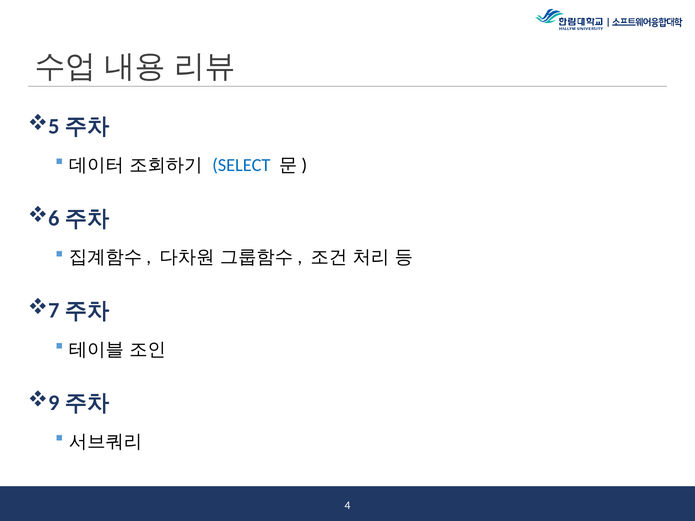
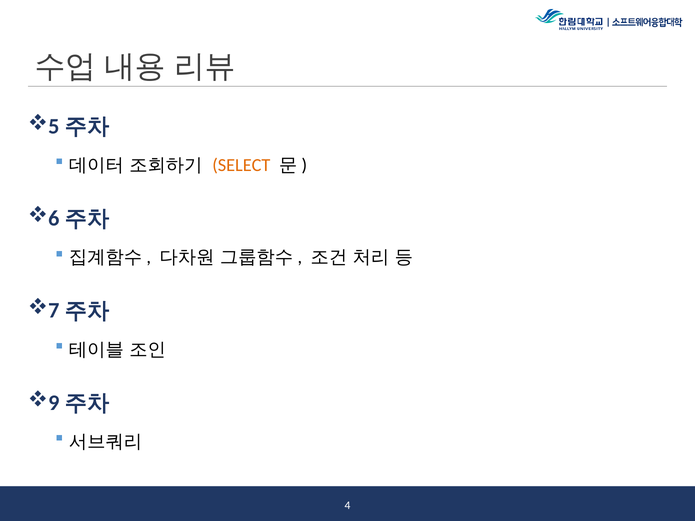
SELECT colour: blue -> orange
